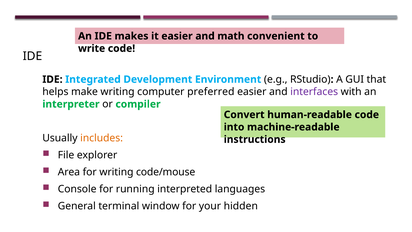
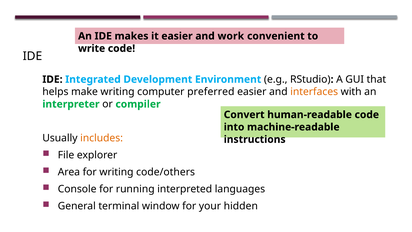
math: math -> work
interfaces colour: purple -> orange
code/mouse: code/mouse -> code/others
